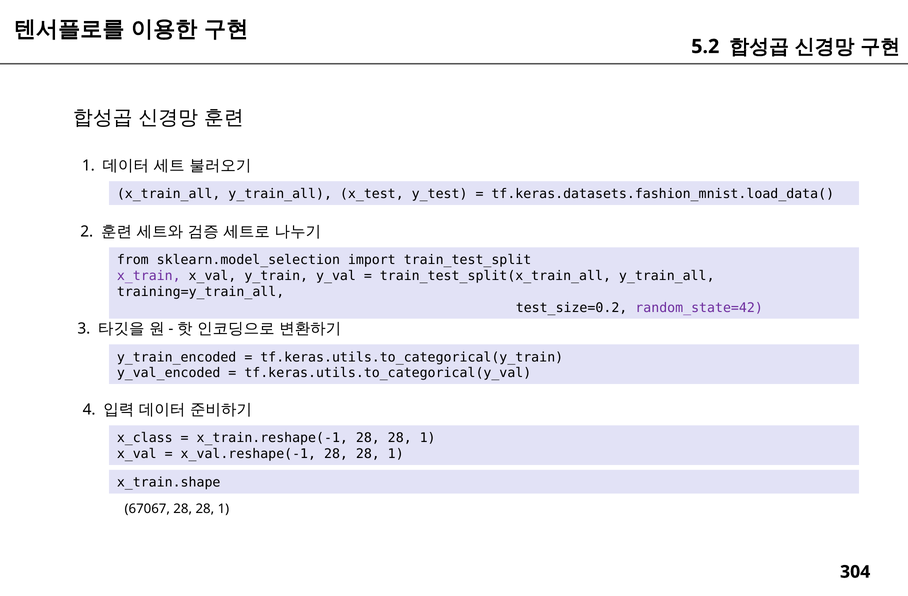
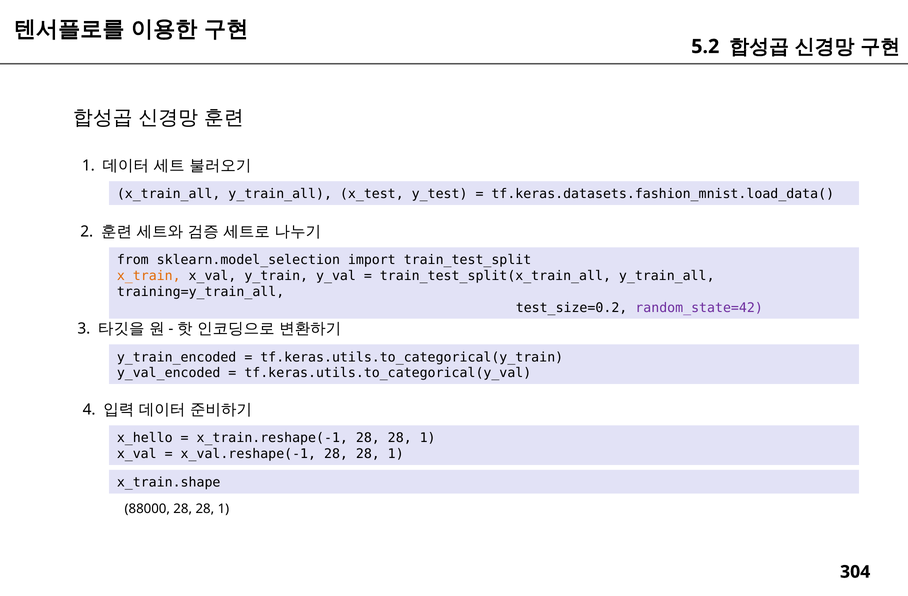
x_train colour: purple -> orange
x_class: x_class -> x_hello
67067: 67067 -> 88000
